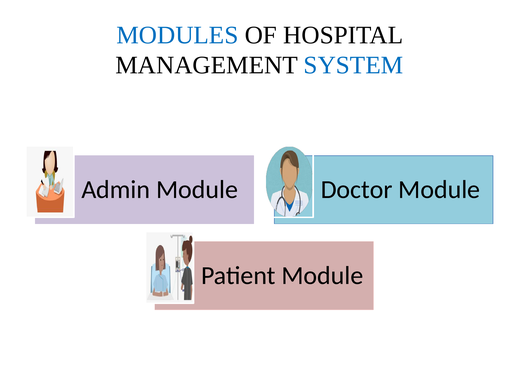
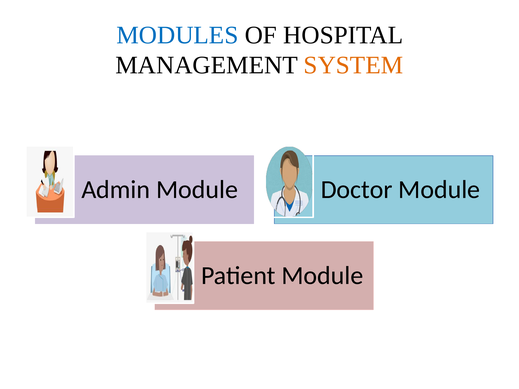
SYSTEM colour: blue -> orange
